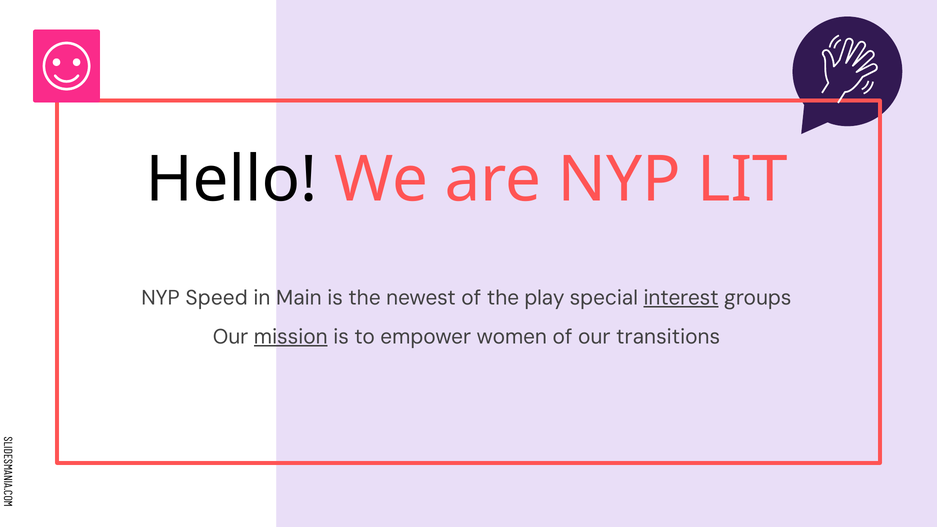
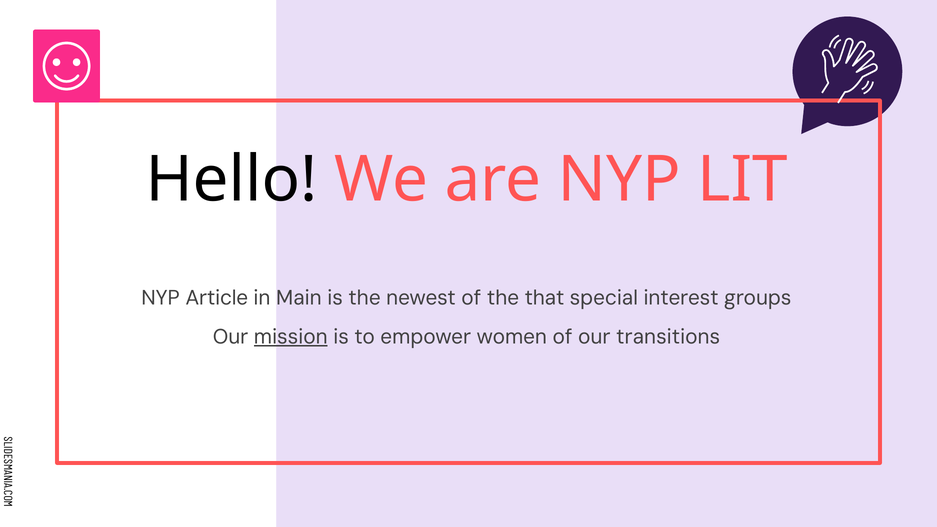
Speed: Speed -> Article
play: play -> that
interest underline: present -> none
